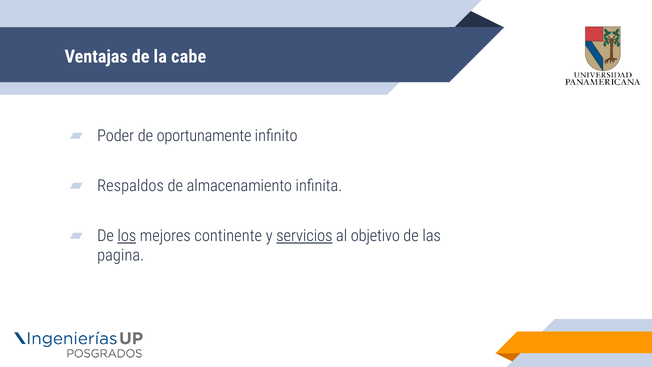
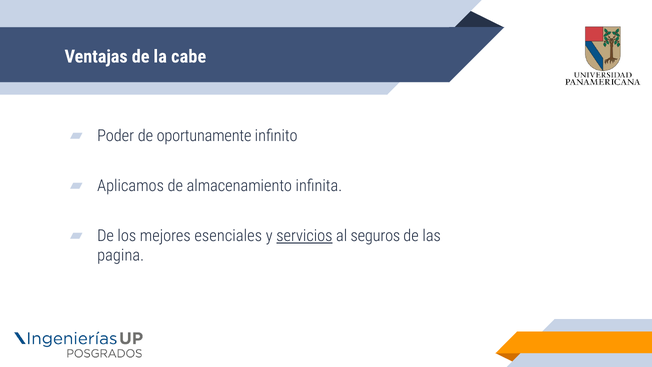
Respaldos: Respaldos -> Aplicamos
los underline: present -> none
continente: continente -> esenciales
objetivo: objetivo -> seguros
